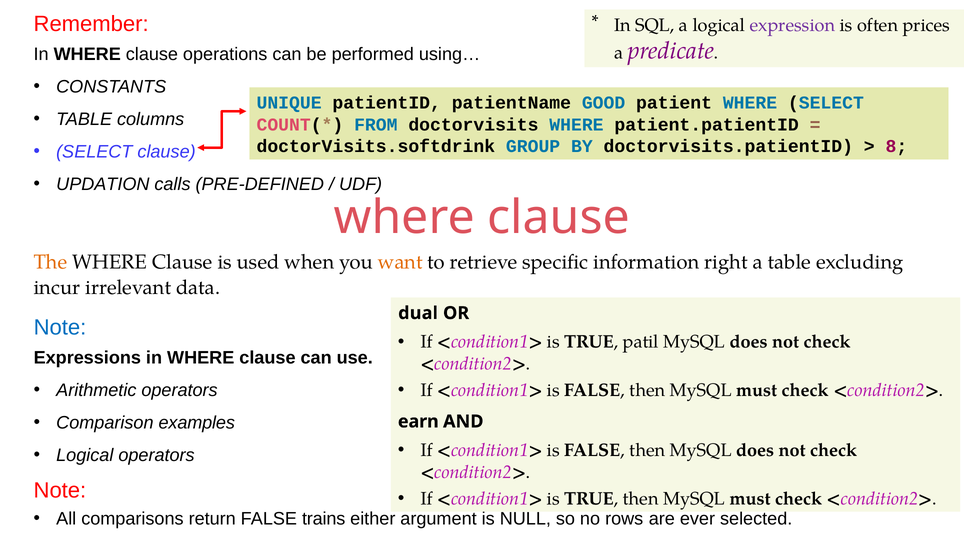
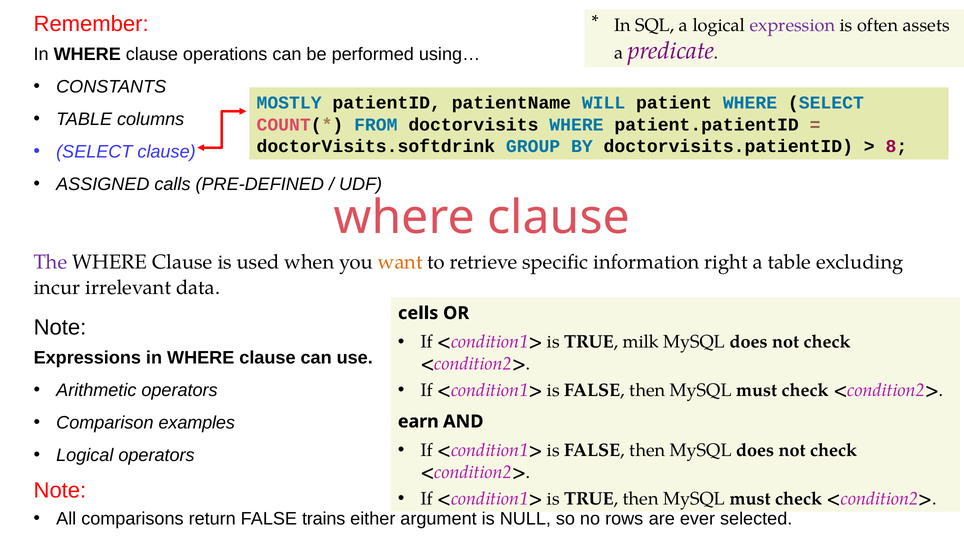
prices: prices -> assets
UNIQUE: UNIQUE -> MOSTLY
GOOD: GOOD -> WILL
UPDATION: UPDATION -> ASSIGNED
The colour: orange -> purple
dual: dual -> cells
Note at (60, 328) colour: blue -> black
patil: patil -> milk
